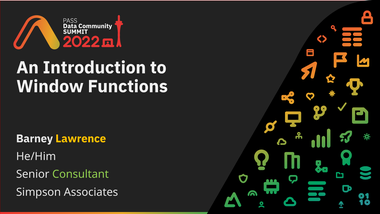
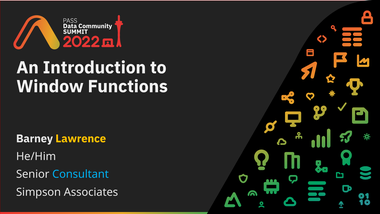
Consultant colour: light green -> light blue
